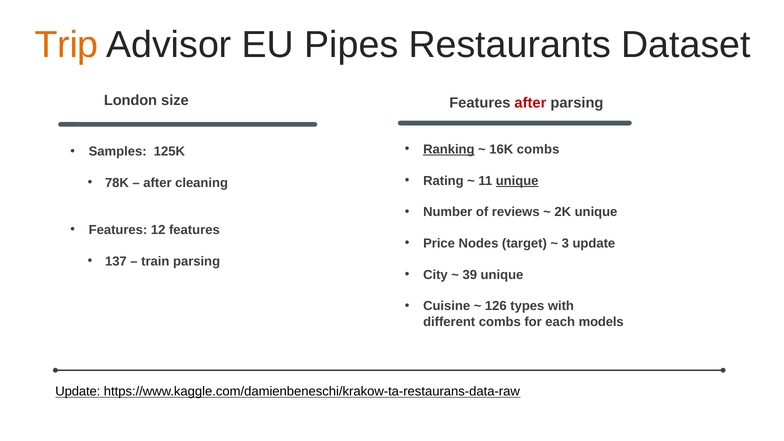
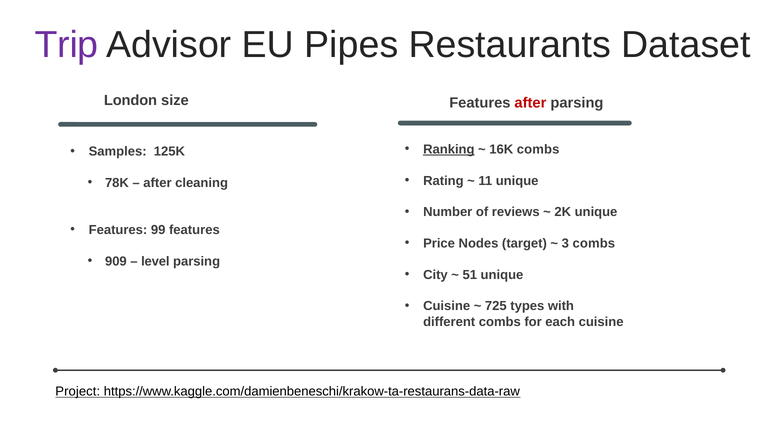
Trip colour: orange -> purple
unique at (517, 181) underline: present -> none
12: 12 -> 99
3 update: update -> combs
137: 137 -> 909
train: train -> level
39: 39 -> 51
126: 126 -> 725
each models: models -> cuisine
Update at (78, 391): Update -> Project
